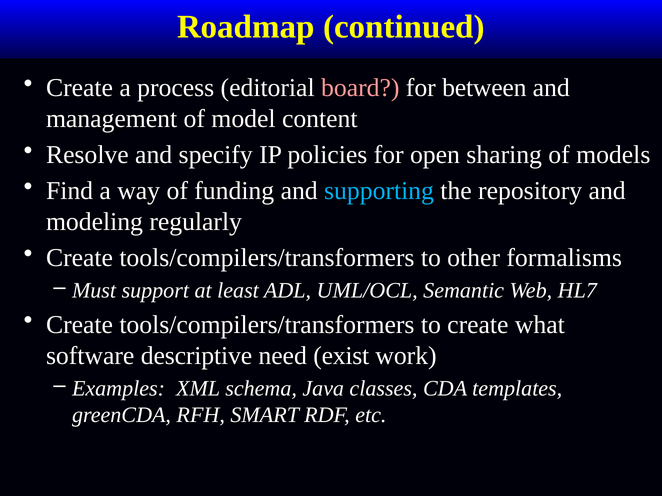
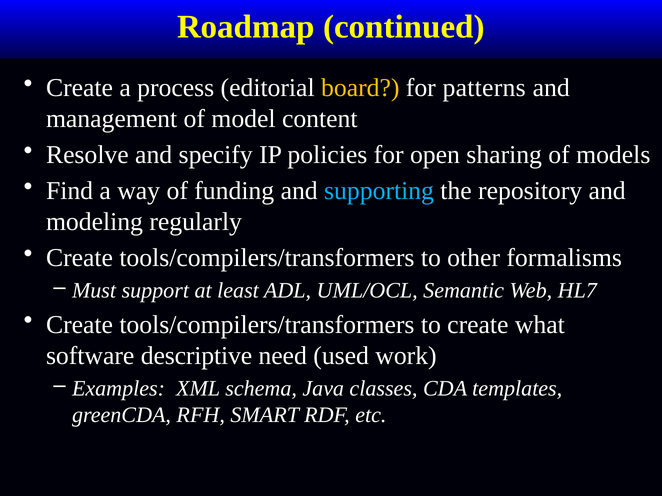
board colour: pink -> yellow
between: between -> patterns
exist: exist -> used
